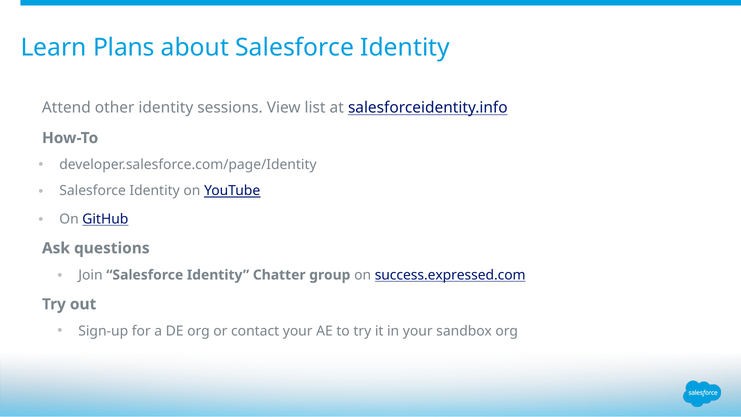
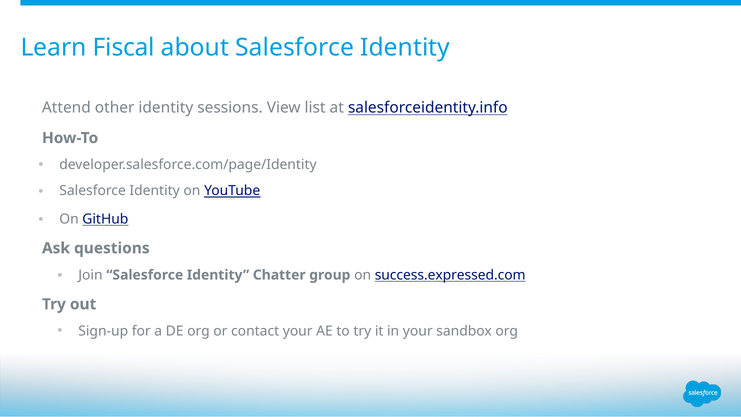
Plans: Plans -> Fiscal
